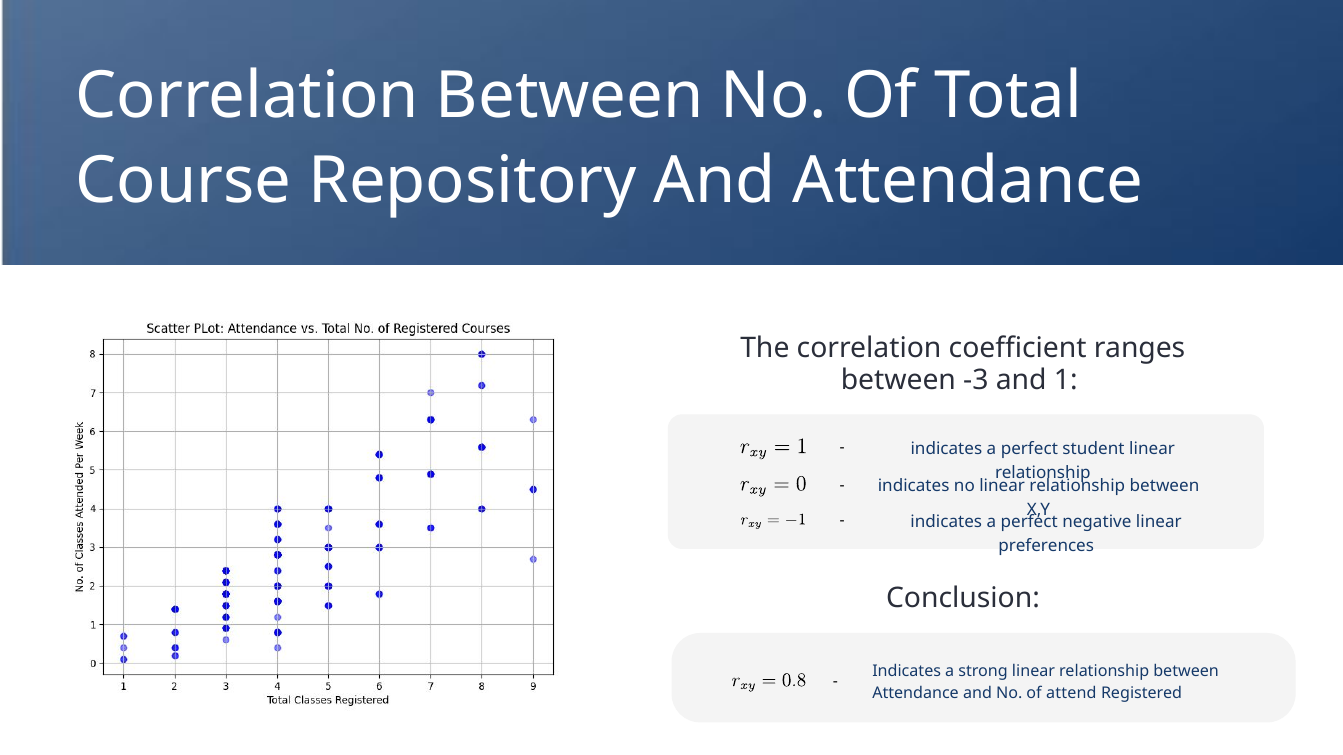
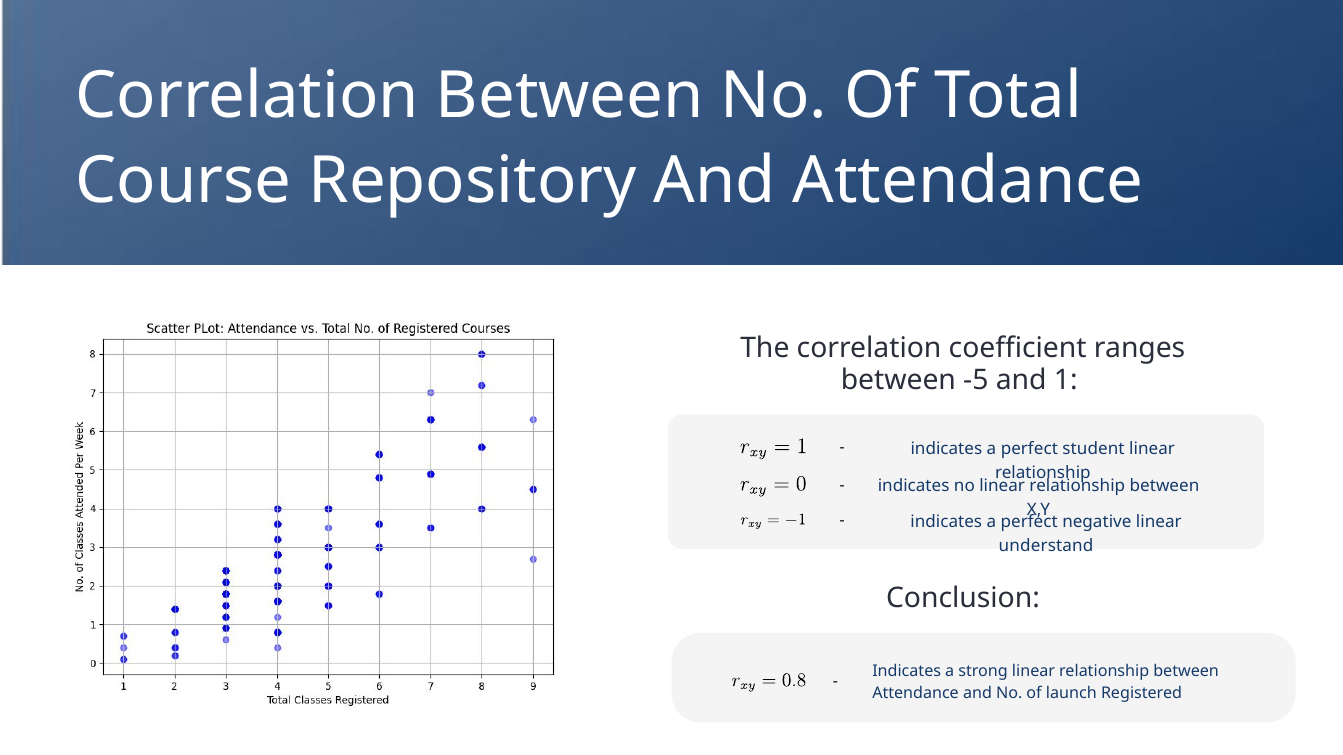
-3: -3 -> -5
preferences: preferences -> understand
attend: attend -> launch
